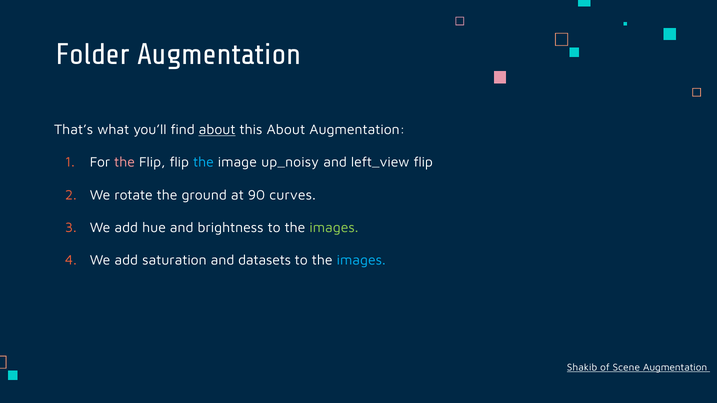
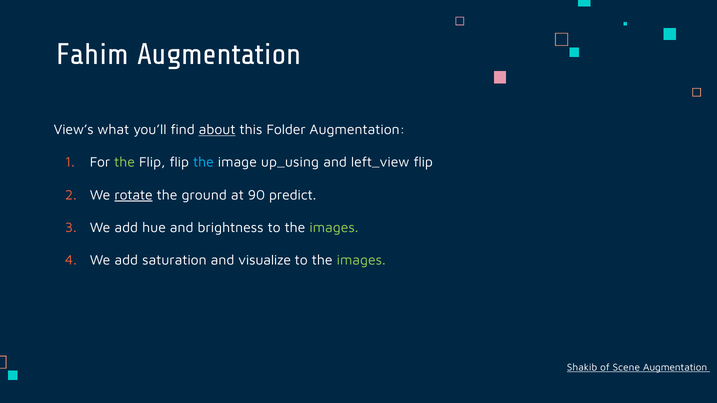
Folder: Folder -> Fahim
That’s: That’s -> View’s
this About: About -> Folder
the at (125, 162) colour: pink -> light green
up_noisy: up_noisy -> up_using
rotate underline: none -> present
curves: curves -> predict
datasets: datasets -> visualize
images at (361, 260) colour: light blue -> light green
